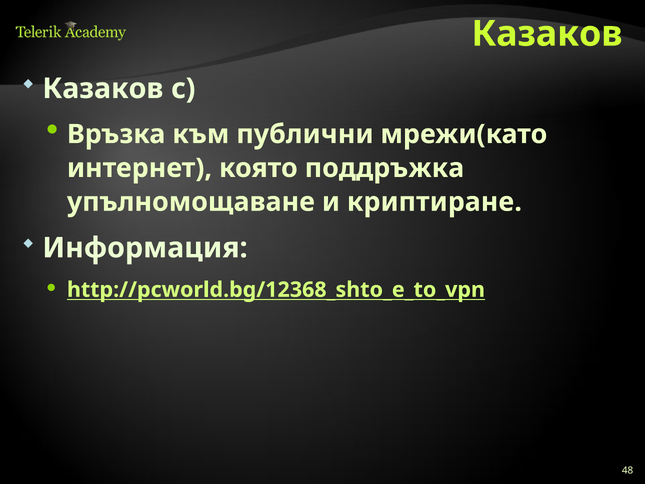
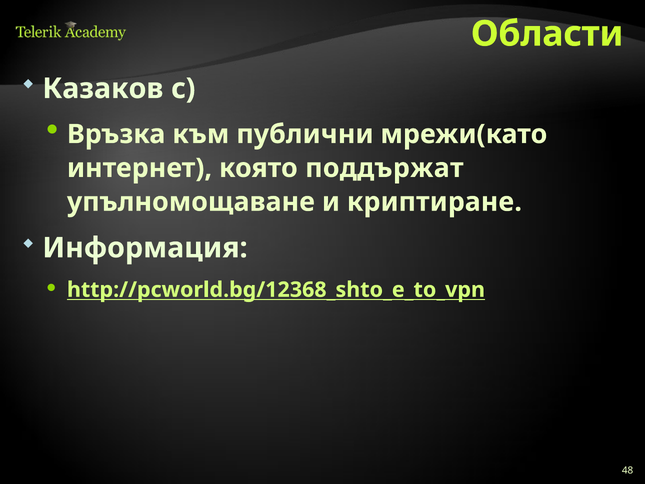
Казаков at (547, 34): Казаков -> Области
поддръжка: поддръжка -> поддържат
